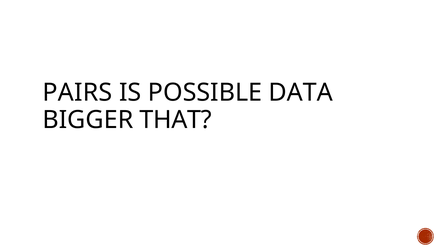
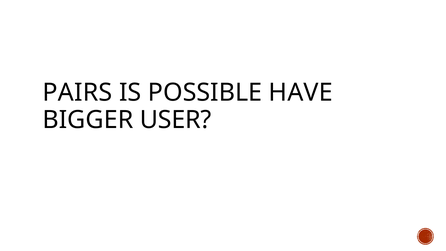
DATA: DATA -> HAVE
THAT: THAT -> USER
